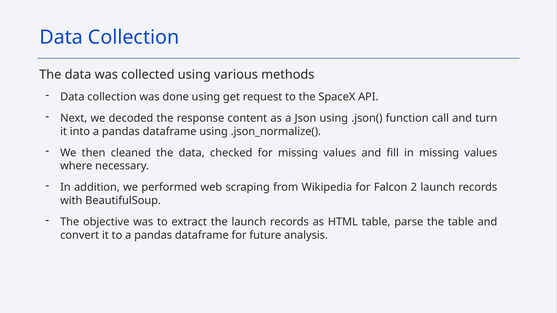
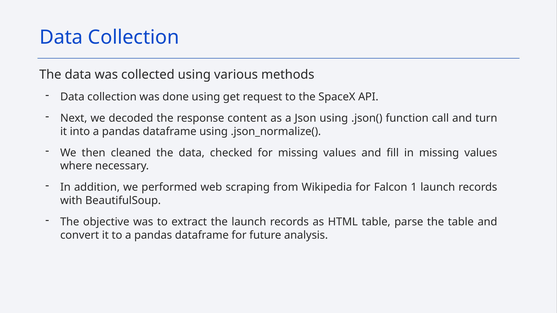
2: 2 -> 1
